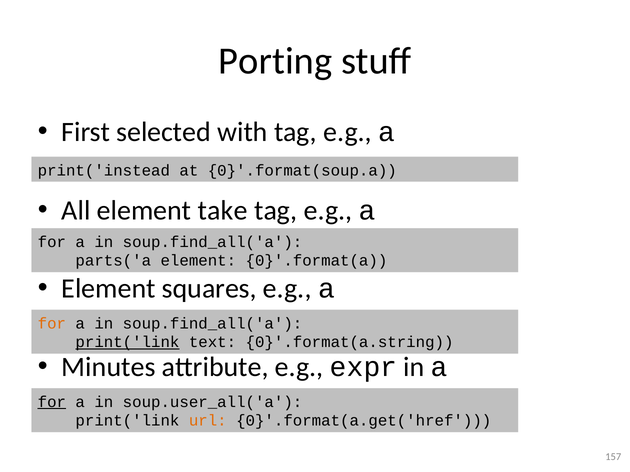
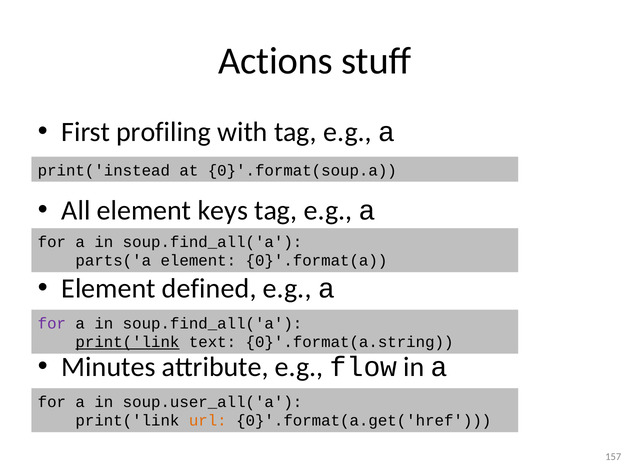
Porting: Porting -> Actions
selected: selected -> profiling
take: take -> keys
squares: squares -> defined
for at (52, 324) colour: orange -> purple
expr: expr -> flow
for at (52, 402) underline: present -> none
